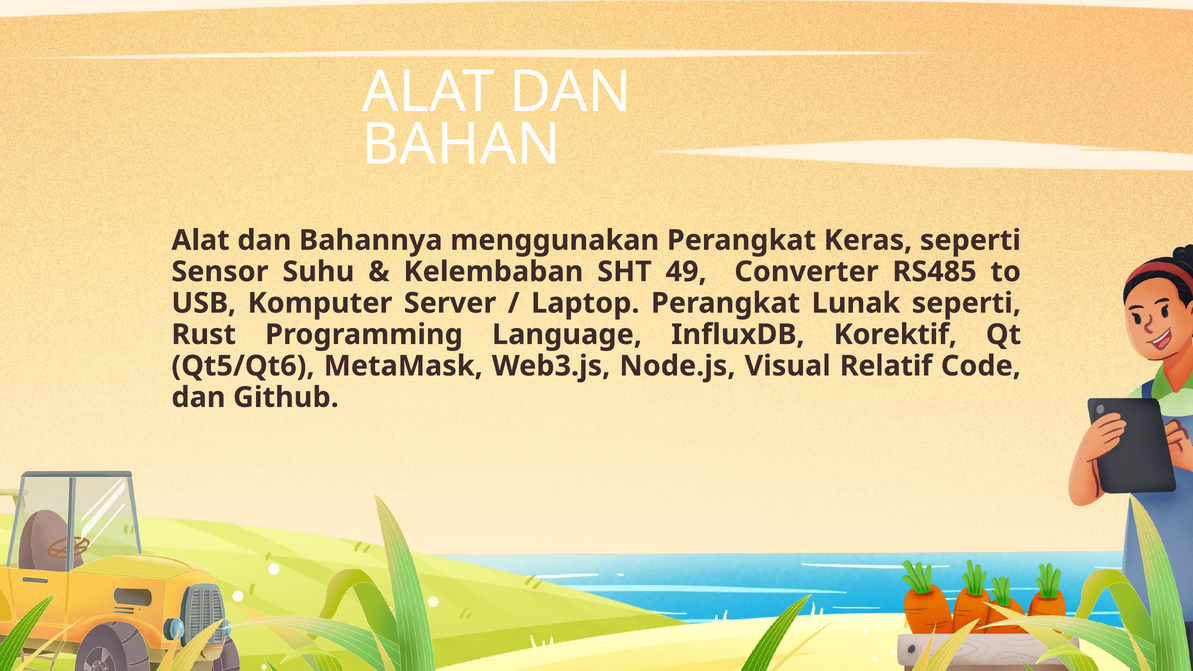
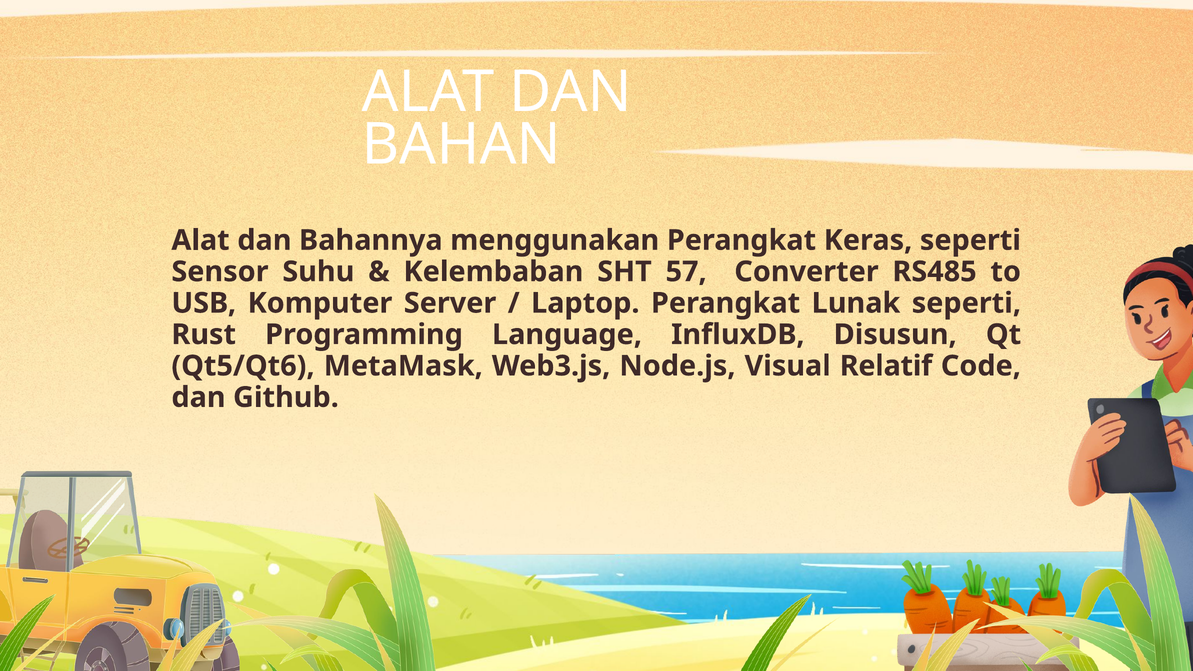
49: 49 -> 57
Korektif: Korektif -> Disusun
